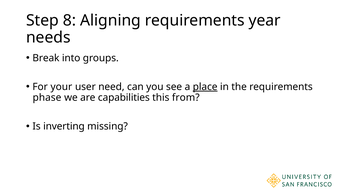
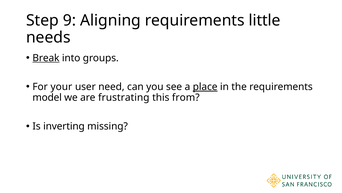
8: 8 -> 9
year: year -> little
Break underline: none -> present
phase: phase -> model
capabilities: capabilities -> frustrating
